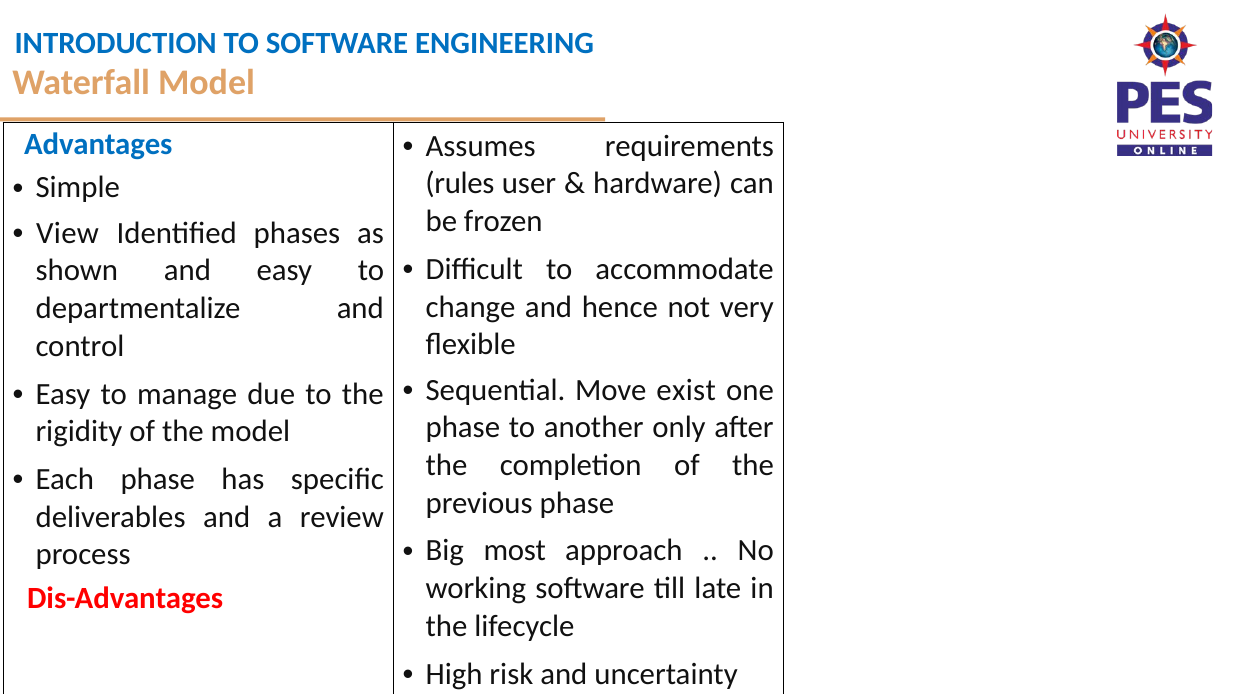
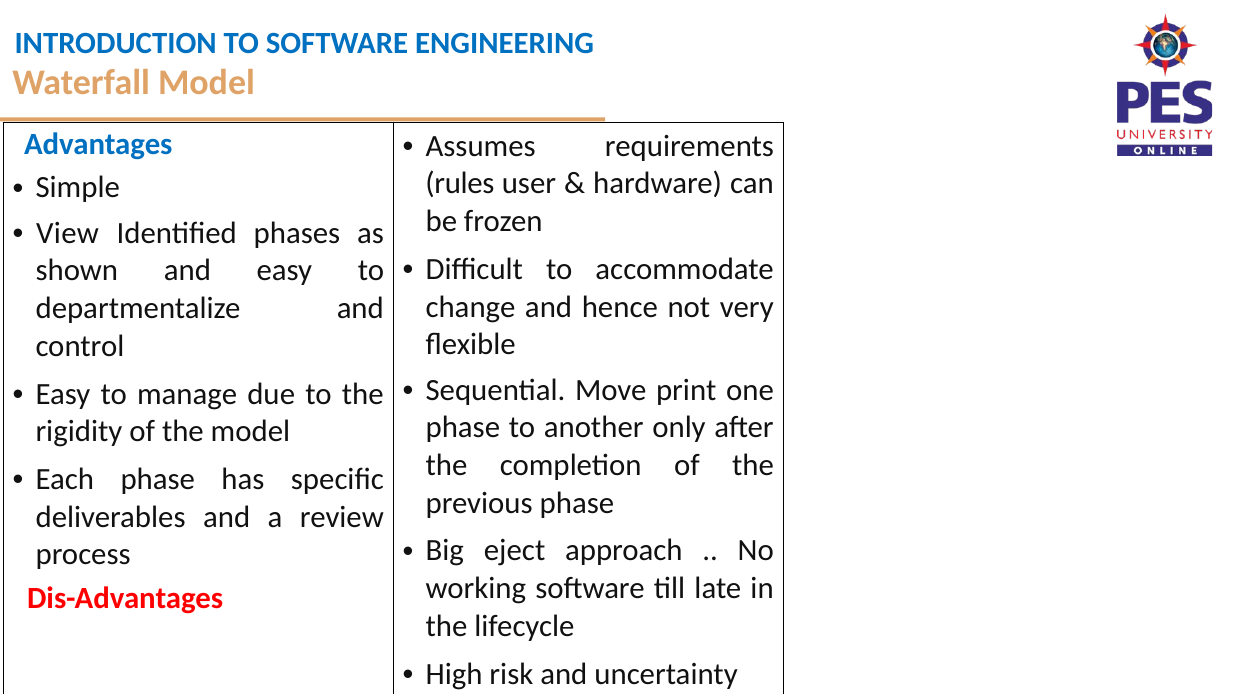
exist: exist -> print
most: most -> eject
